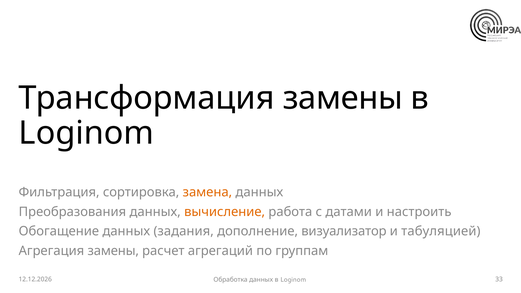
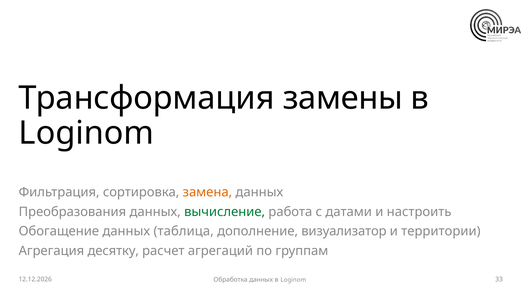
вычисление colour: orange -> green
задания: задания -> таблица
табуляцией: табуляцией -> территории
Агрегация замены: замены -> десятку
